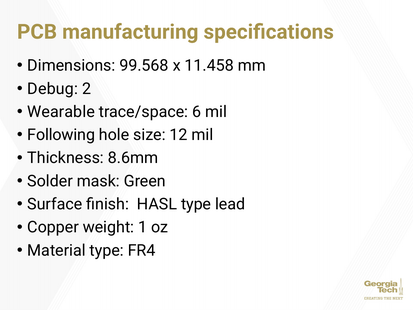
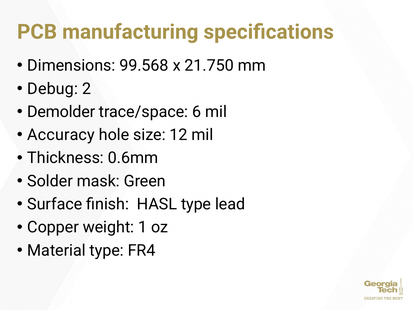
11.458: 11.458 -> 21.750
Wearable: Wearable -> Demolder
Following: Following -> Accuracy
8.6mm: 8.6mm -> 0.6mm
